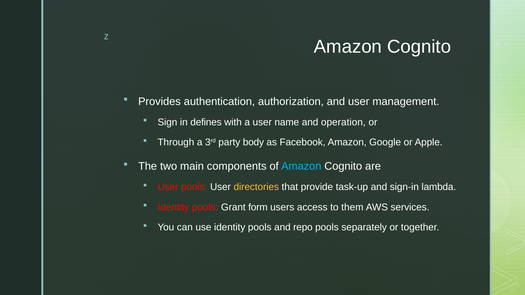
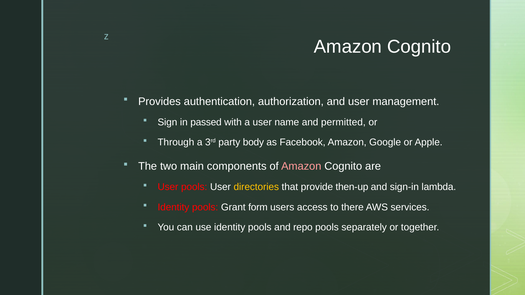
defines: defines -> passed
operation: operation -> permitted
Amazon at (301, 166) colour: light blue -> pink
task-up: task-up -> then-up
them: them -> there
